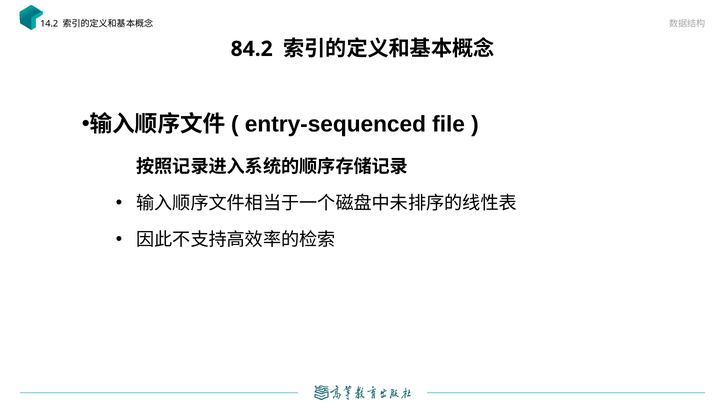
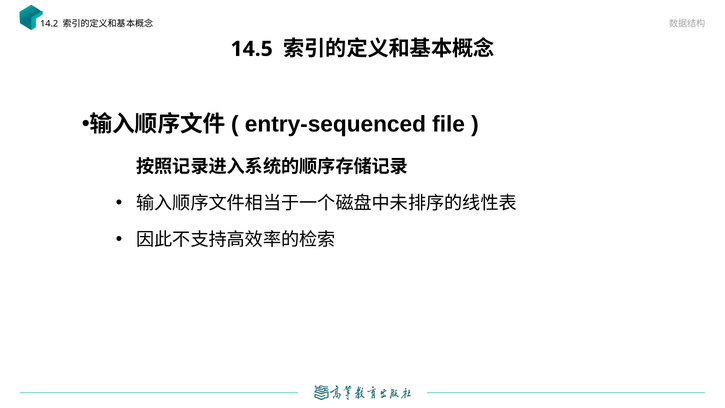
84.2: 84.2 -> 14.5
